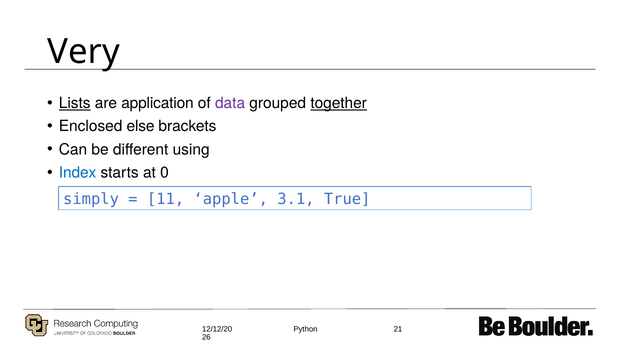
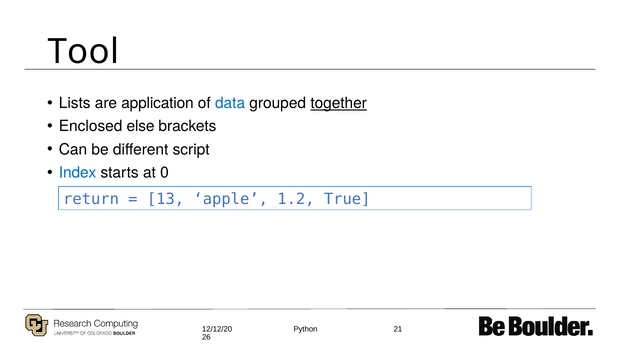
Very: Very -> Tool
Lists underline: present -> none
data colour: purple -> blue
using: using -> script
simply: simply -> return
11: 11 -> 13
3.1: 3.1 -> 1.2
